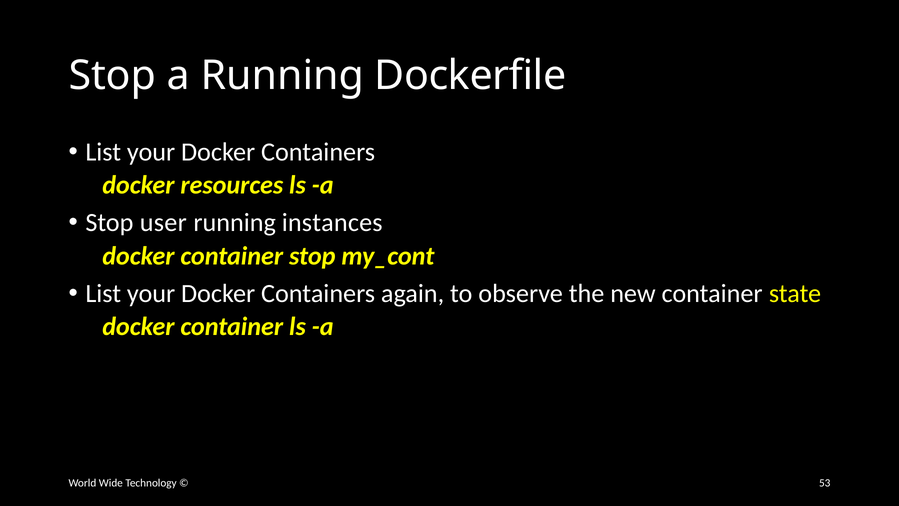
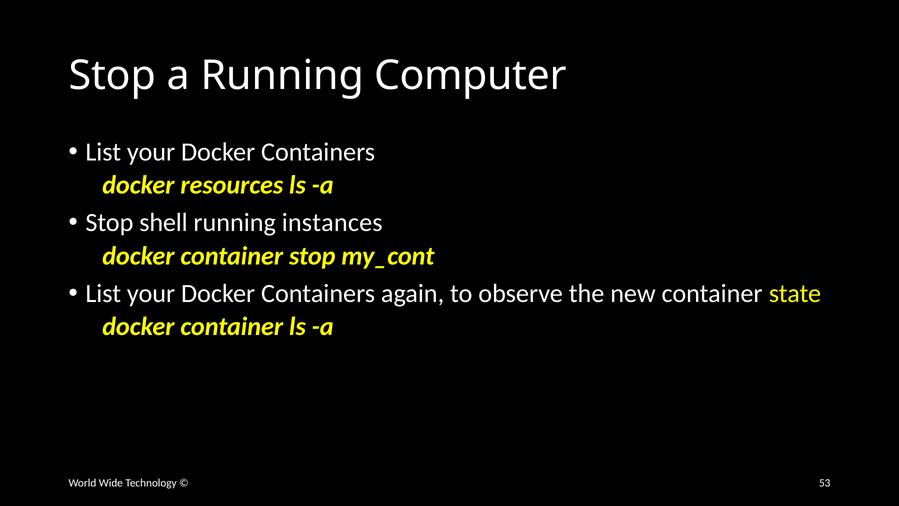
Dockerfile: Dockerfile -> Computer
user: user -> shell
